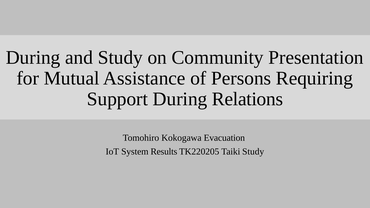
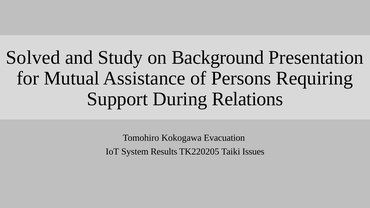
During at (33, 58): During -> Solved
Community: Community -> Background
Taiki Study: Study -> Issues
